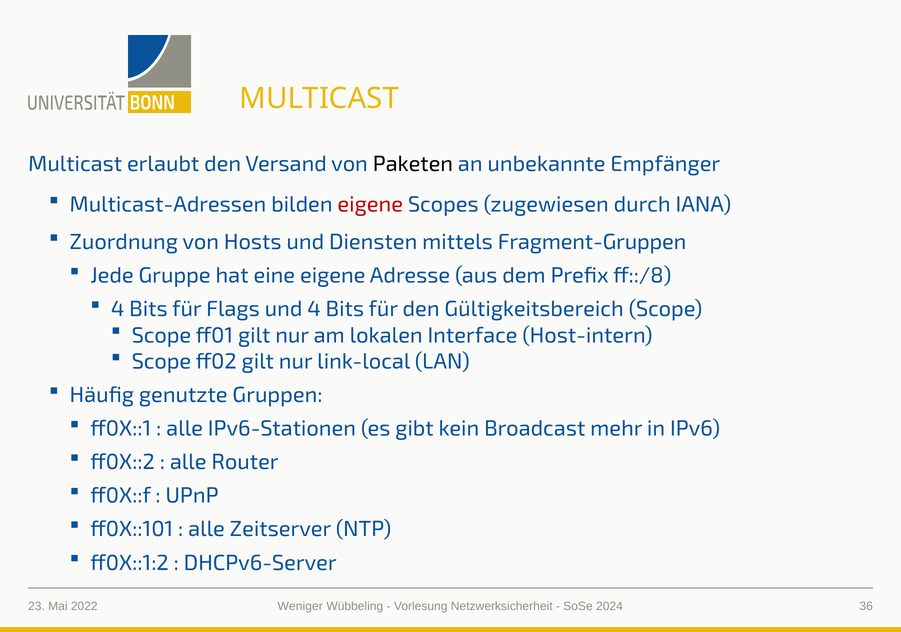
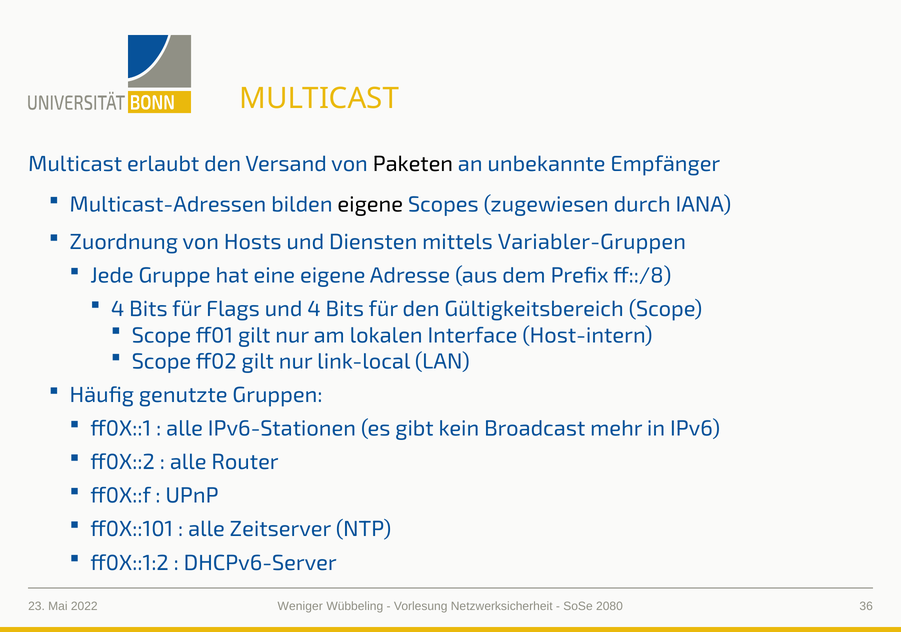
eigene at (370, 205) colour: red -> black
Fragment-Gruppen: Fragment-Gruppen -> Variabler-Gruppen
2024: 2024 -> 2080
